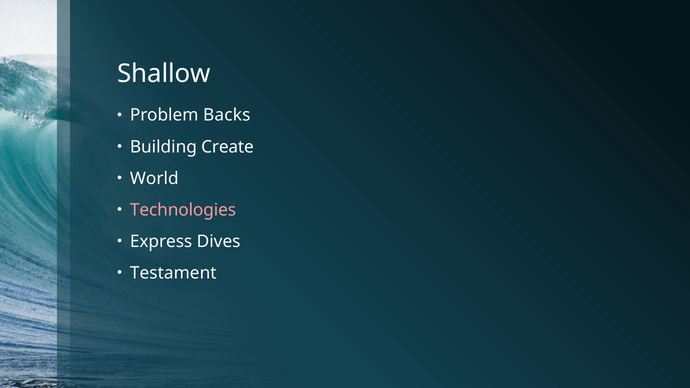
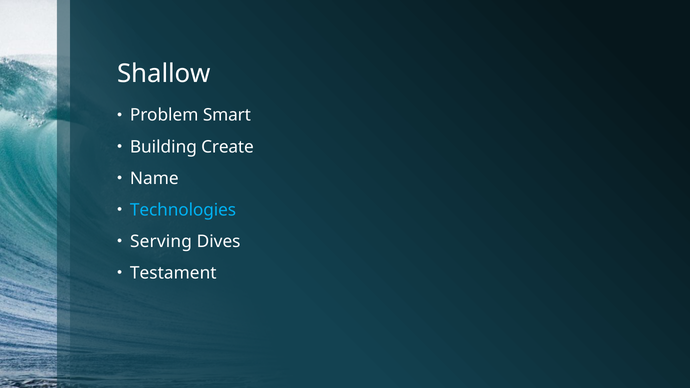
Backs: Backs -> Smart
World: World -> Name
Technologies colour: pink -> light blue
Express: Express -> Serving
